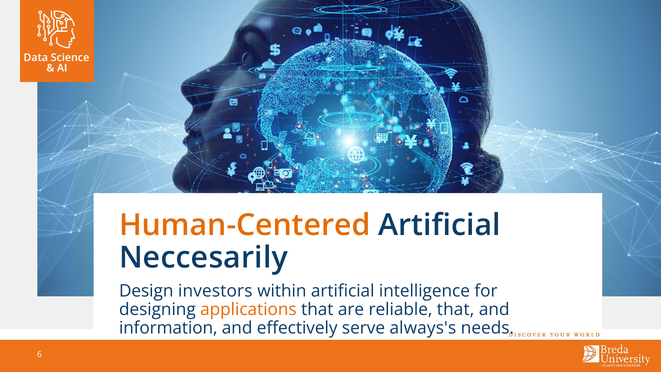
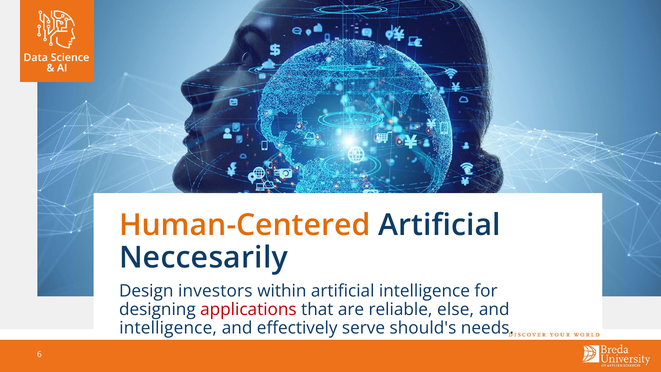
applications colour: orange -> red
reliable that: that -> else
information at (168, 328): information -> intelligence
always's: always's -> should's
